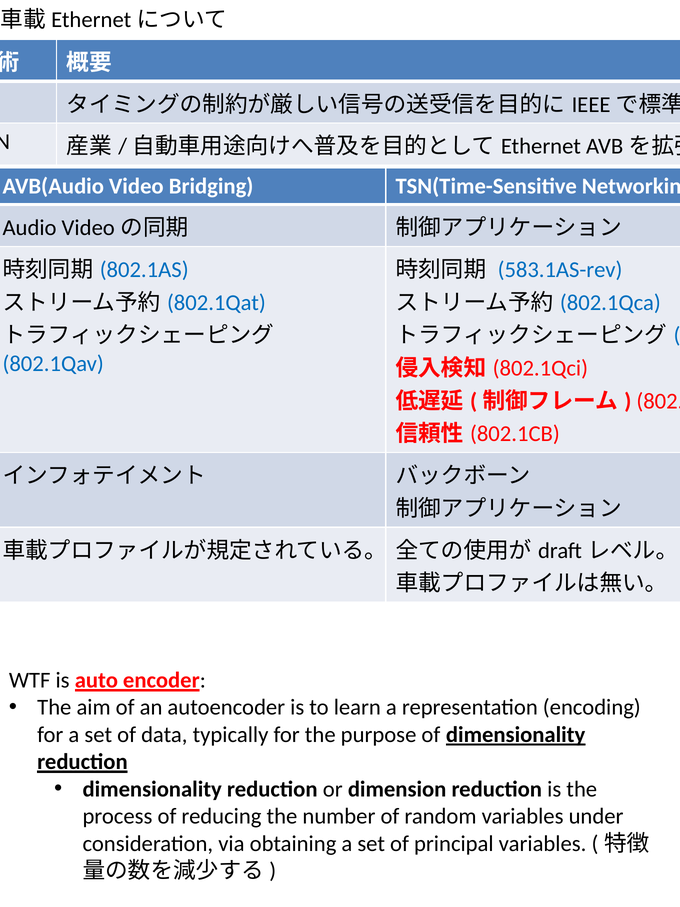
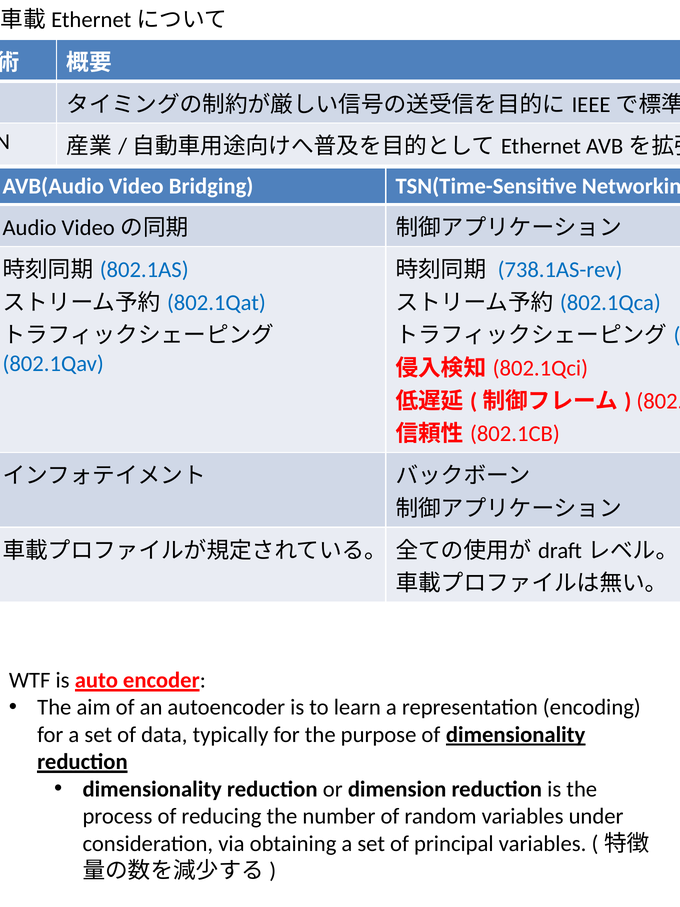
583.1AS-rev: 583.1AS-rev -> 738.1AS-rev
